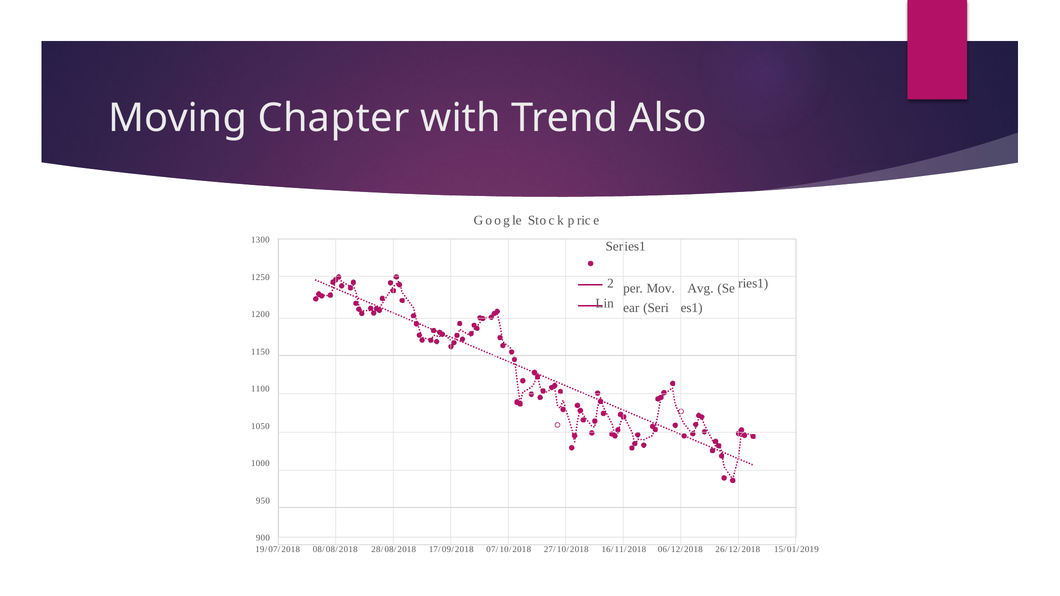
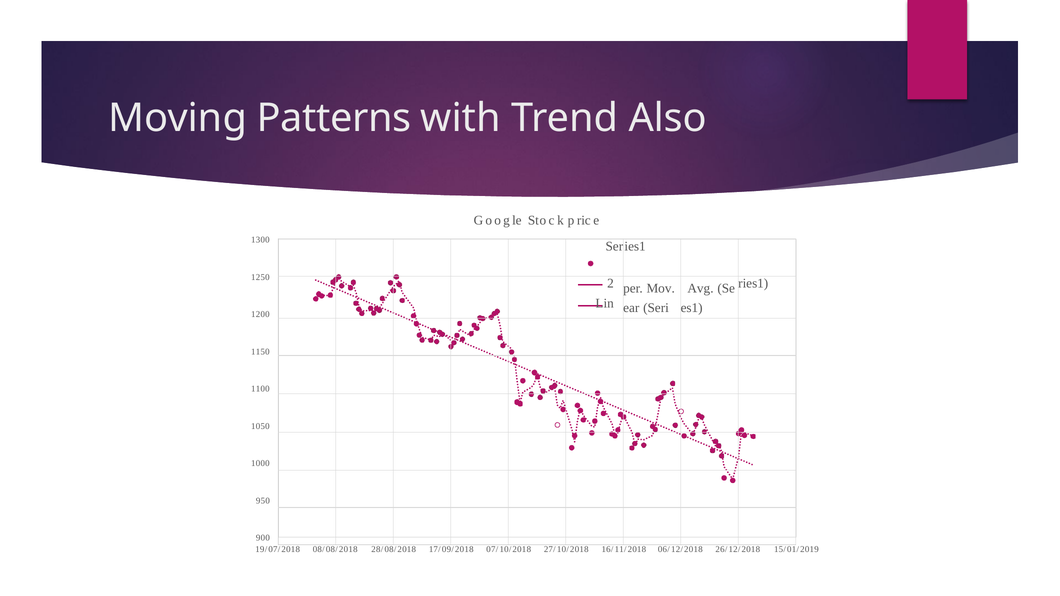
Chapter: Chapter -> Patterns
